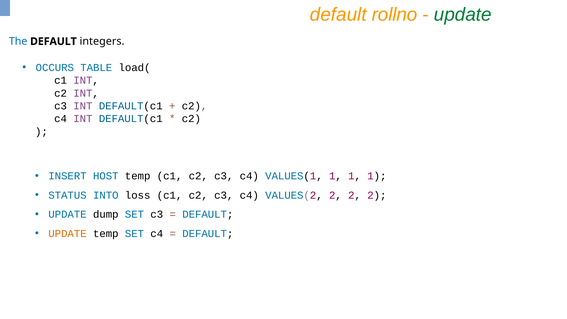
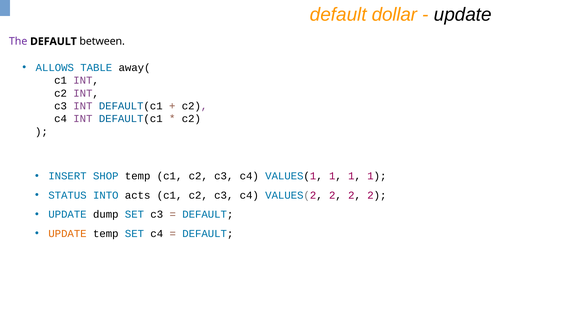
rollno: rollno -> dollar
update at (463, 15) colour: green -> black
The colour: blue -> purple
integers: integers -> between
OCCURS: OCCURS -> ALLOWS
load(: load( -> away(
HOST: HOST -> SHOP
loss: loss -> acts
